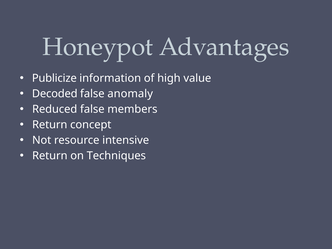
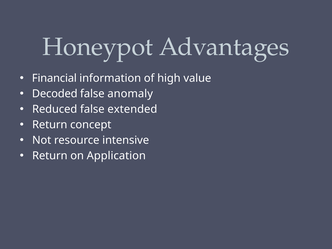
Publicize: Publicize -> Financial
members: members -> extended
Techniques: Techniques -> Application
